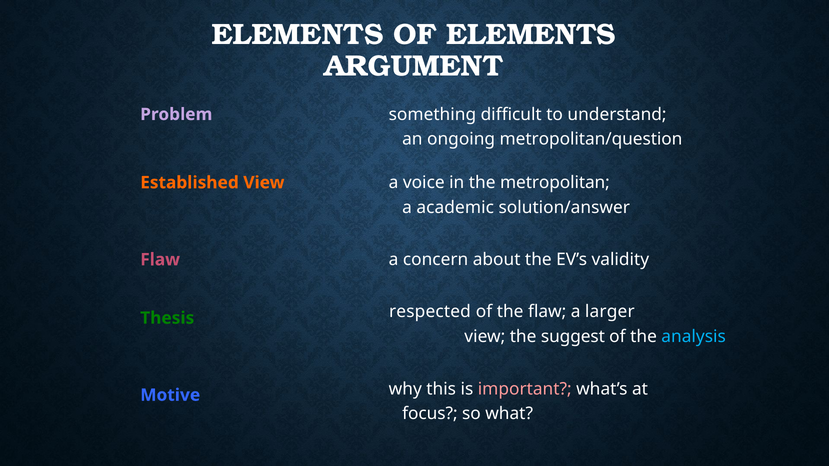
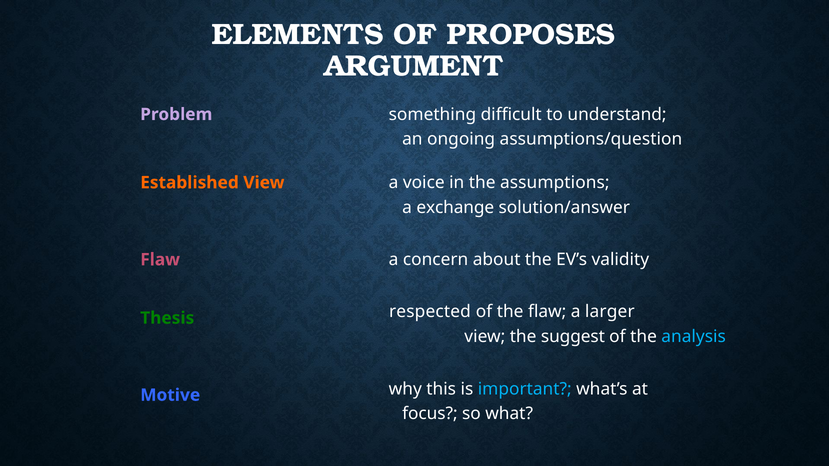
OF ELEMENTS: ELEMENTS -> PROPOSES
metropolitan/question: metropolitan/question -> assumptions/question
metropolitan: metropolitan -> assumptions
academic: academic -> exchange
important colour: pink -> light blue
